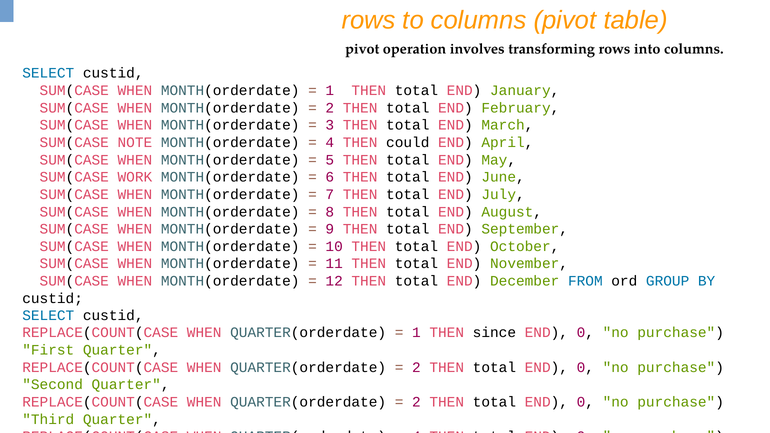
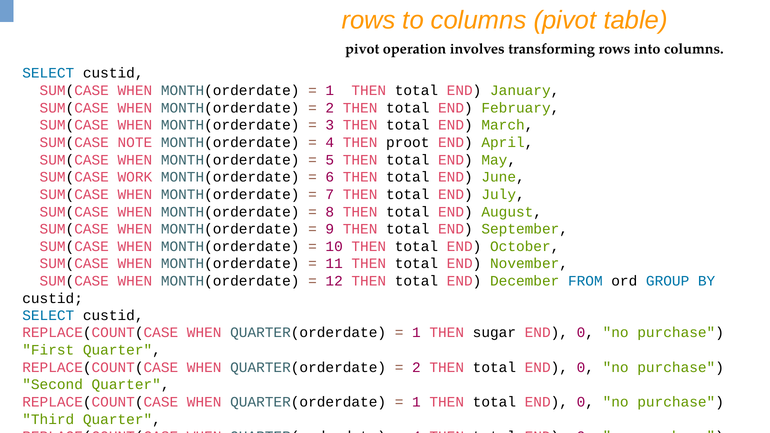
could: could -> proot
since: since -> sugar
2 at (416, 402): 2 -> 1
